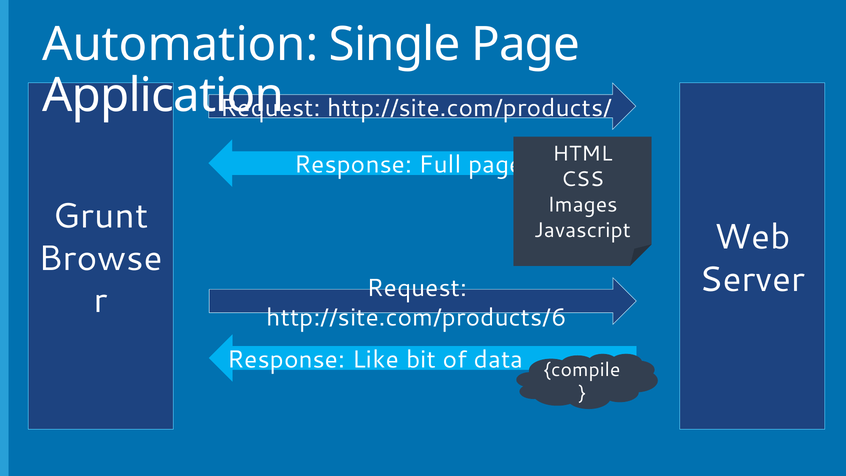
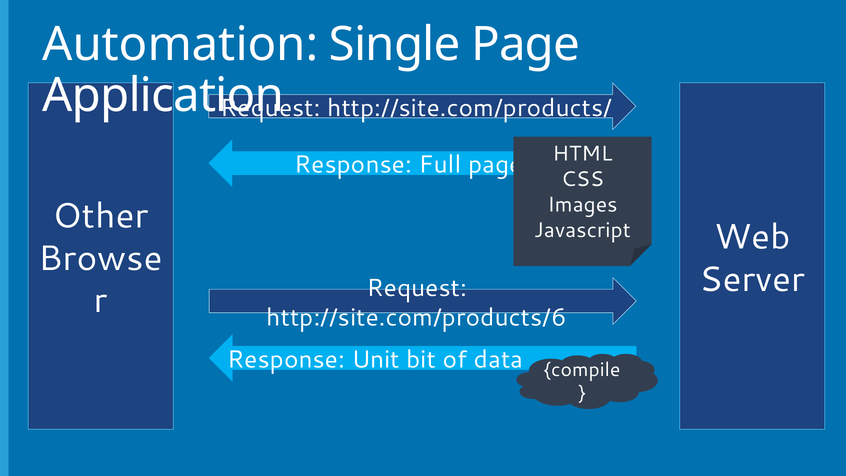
Grunt: Grunt -> Other
Like: Like -> Unit
